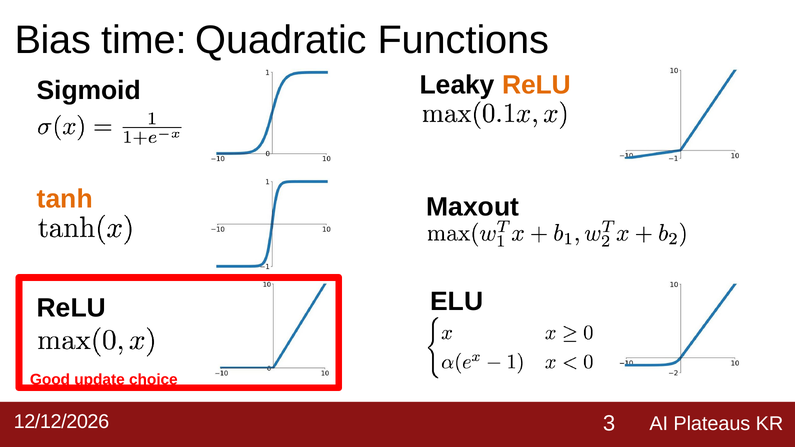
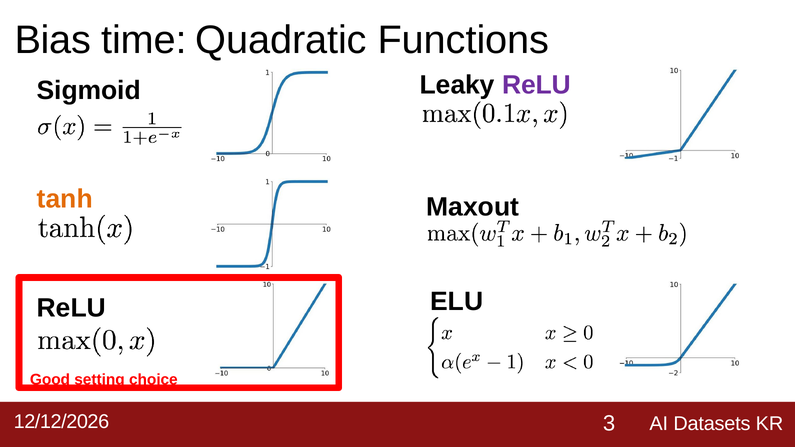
ReLU at (537, 85) colour: orange -> purple
update: update -> setting
Plateaus: Plateaus -> Datasets
